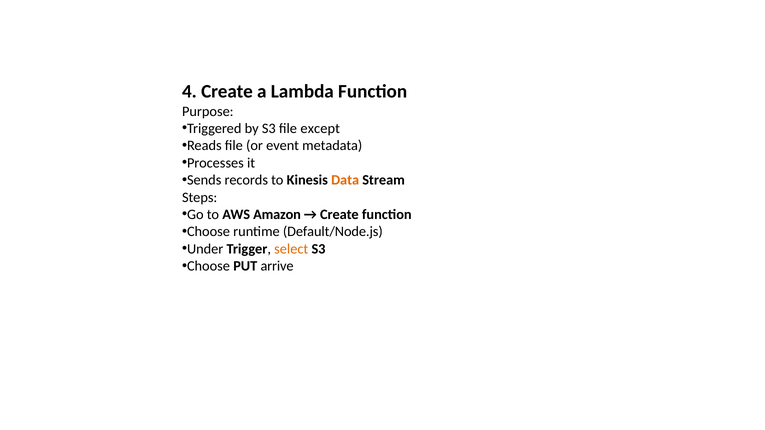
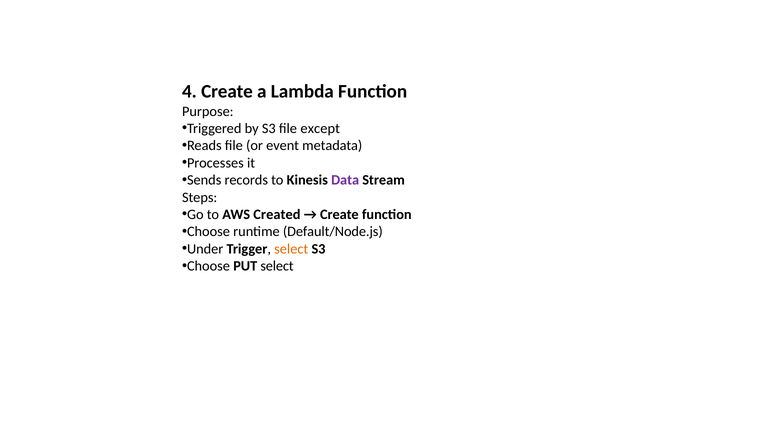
Data colour: orange -> purple
Amazon: Amazon -> Created
PUT arrive: arrive -> select
